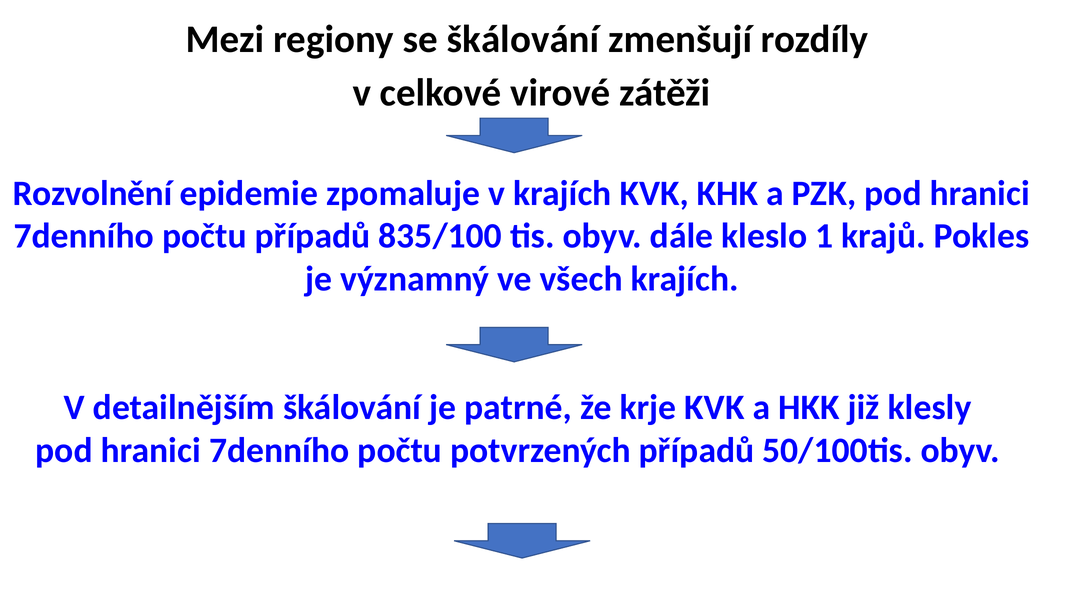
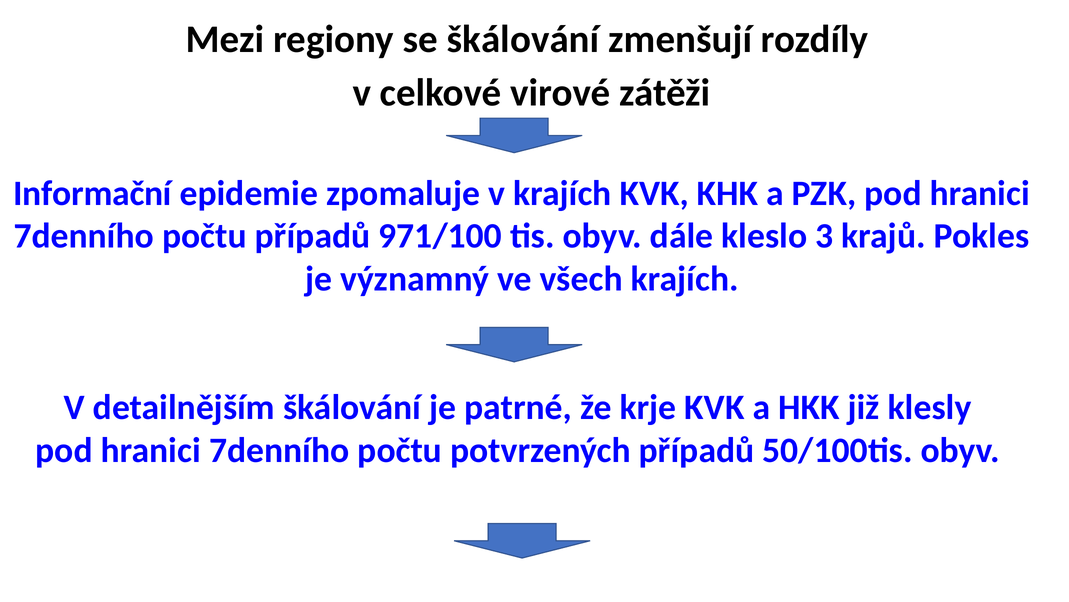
Rozvolnění: Rozvolnění -> Informační
835/100: 835/100 -> 971/100
1: 1 -> 3
